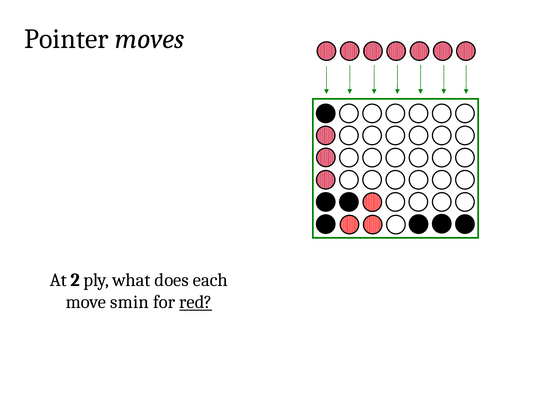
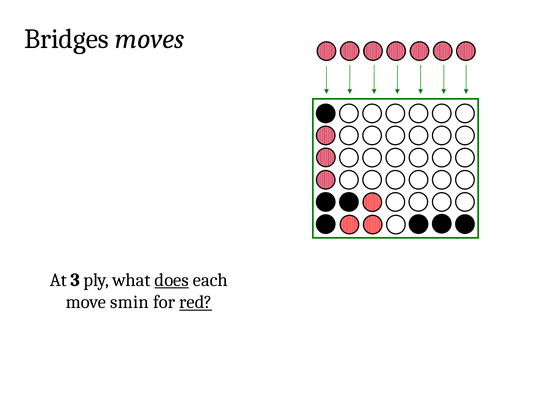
Pointer: Pointer -> Bridges
2: 2 -> 3
does underline: none -> present
